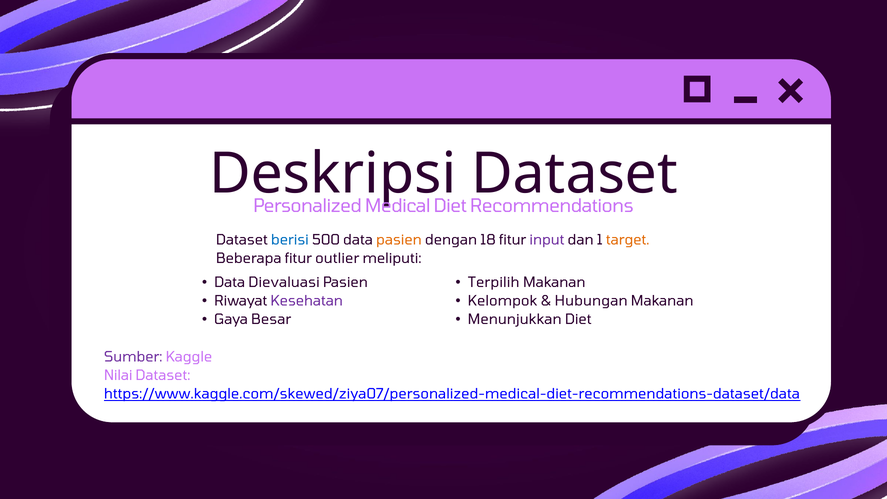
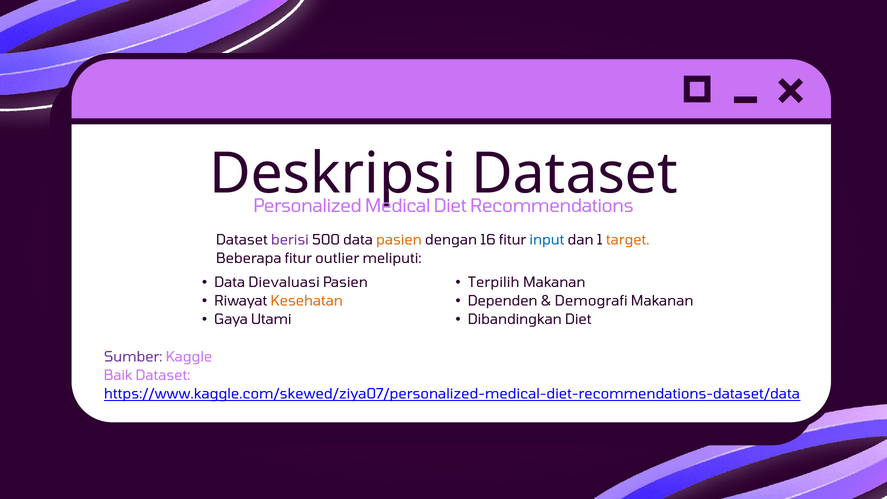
berisi colour: blue -> purple
18: 18 -> 16
input colour: purple -> blue
Kesehatan colour: purple -> orange
Kelompok: Kelompok -> Dependen
Hubungan: Hubungan -> Demografi
Besar: Besar -> Utami
Menunjukkan: Menunjukkan -> Dibandingkan
Nilai: Nilai -> Baik
